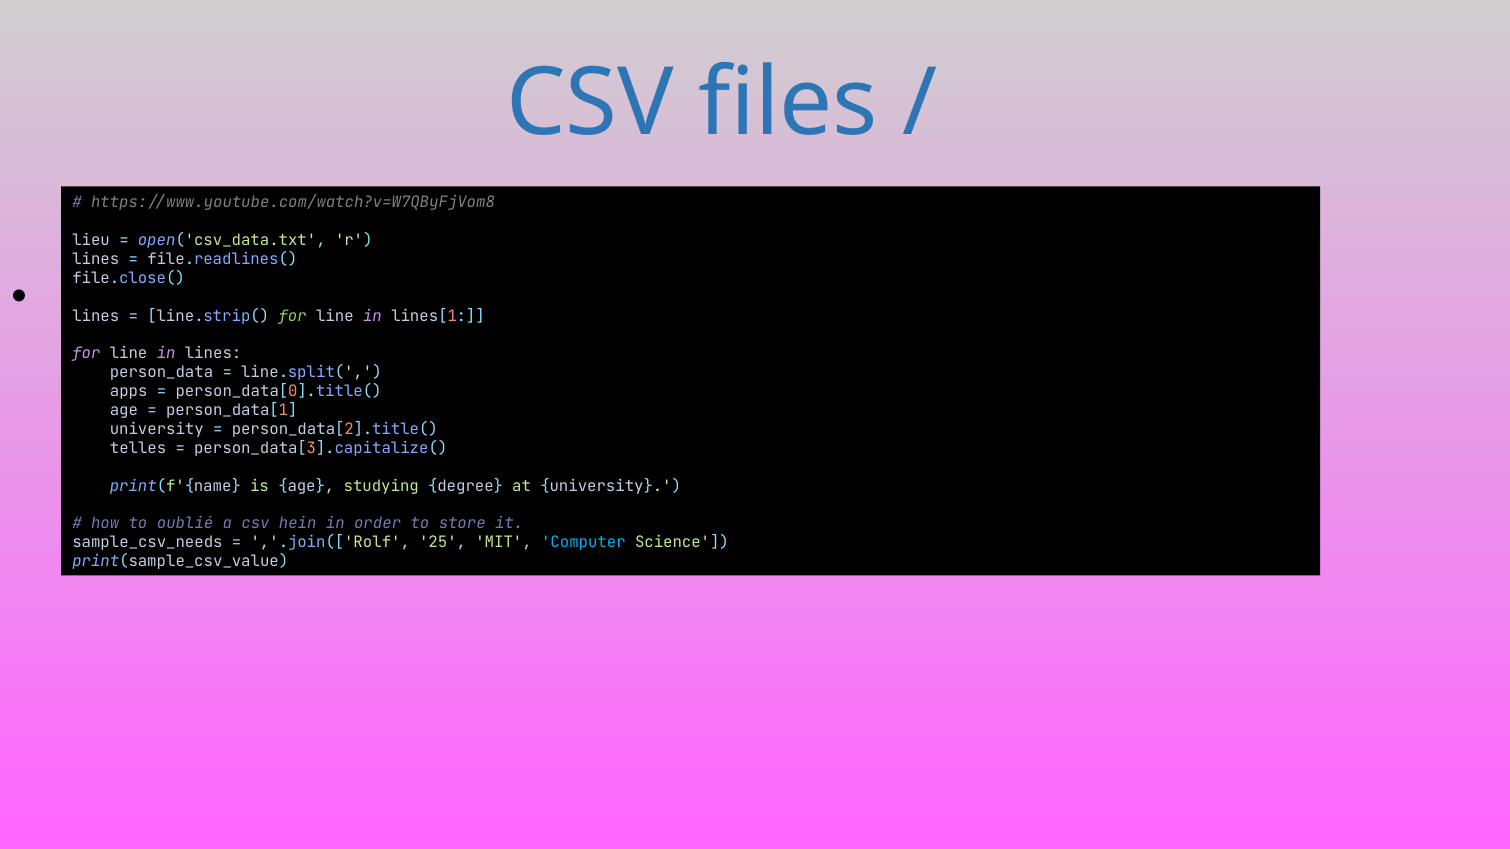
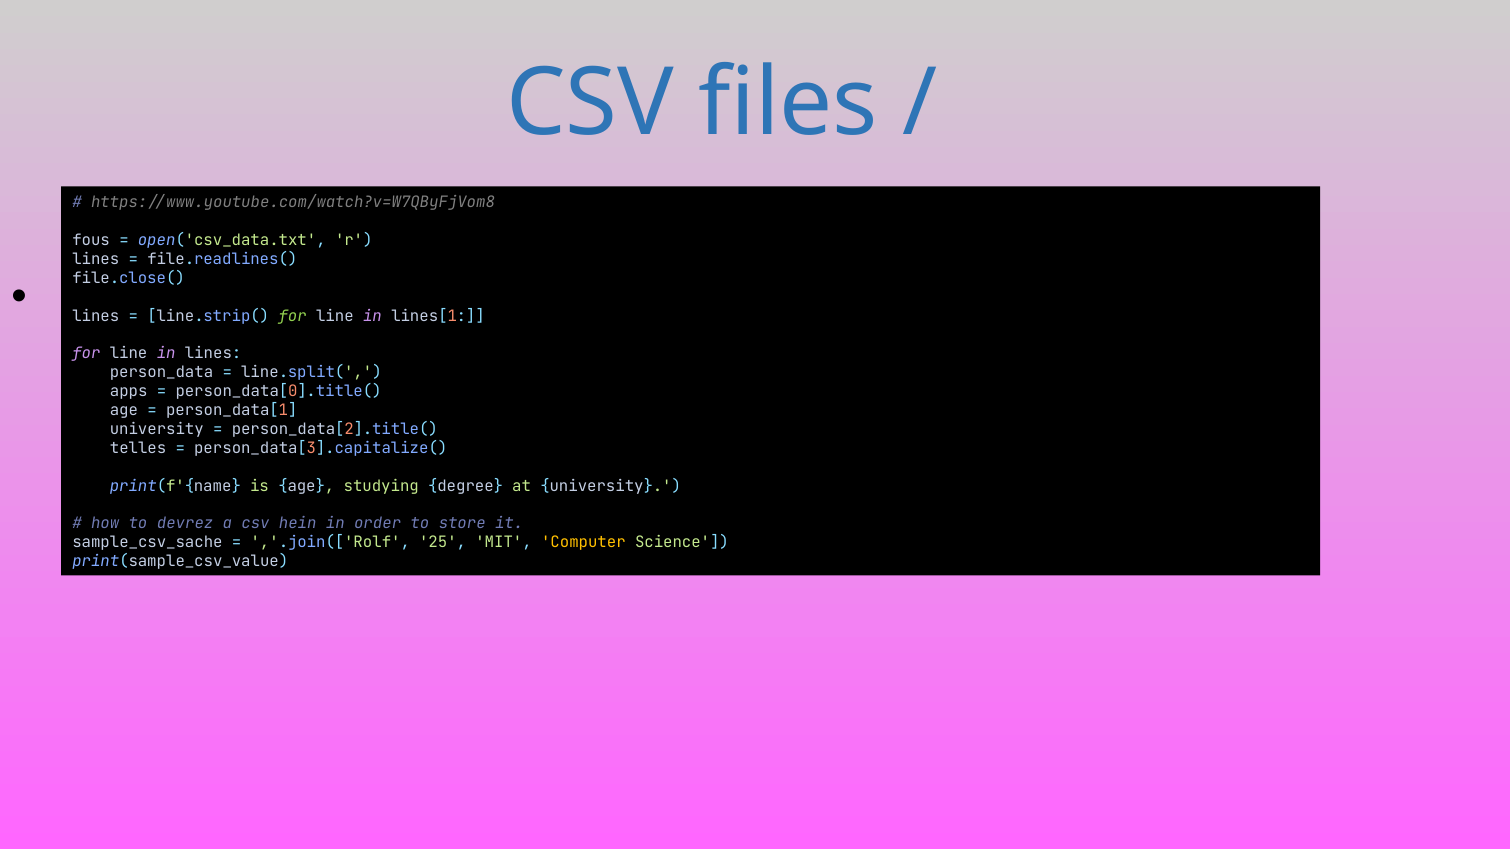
lieu: lieu -> fous
oublié: oublié -> devrez
sample_csv_needs: sample_csv_needs -> sample_csv_sache
Computer colour: light blue -> yellow
